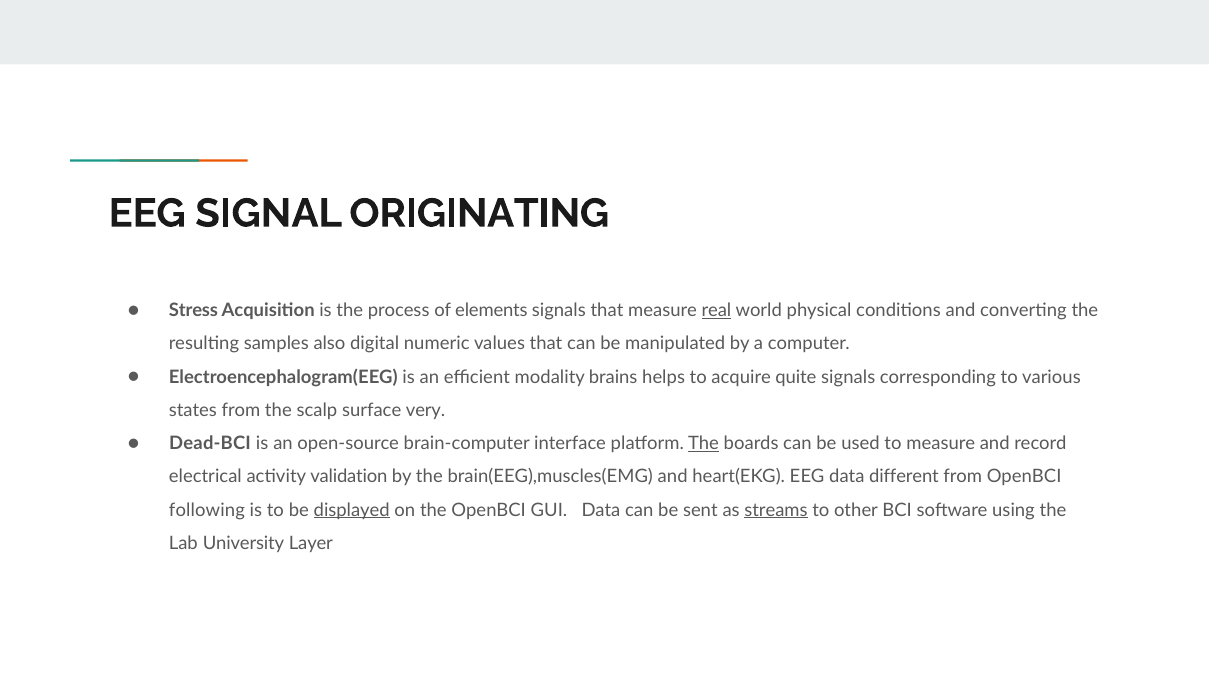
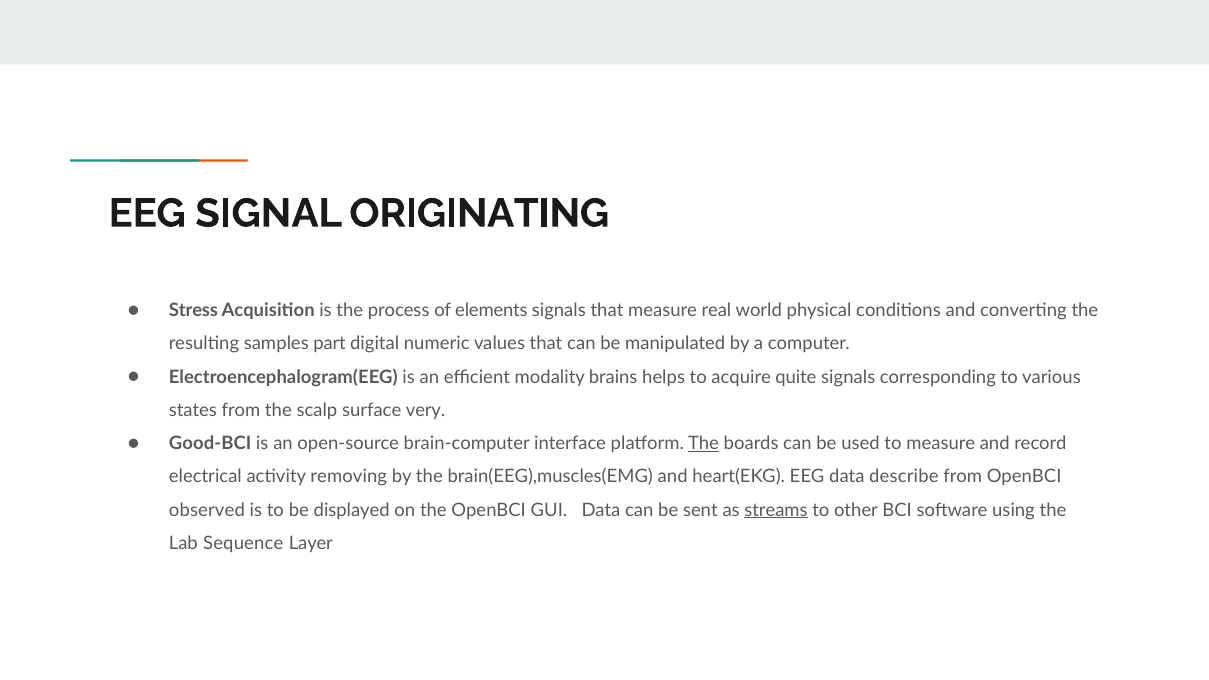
real underline: present -> none
also: also -> part
Dead-BCI: Dead-BCI -> Good-BCI
validation: validation -> removing
different: different -> describe
following: following -> observed
displayed underline: present -> none
University: University -> Sequence
